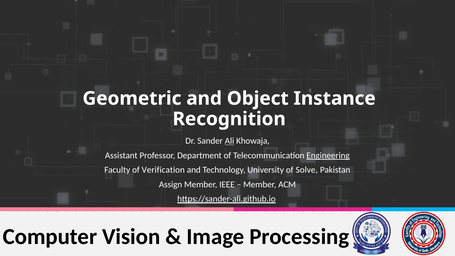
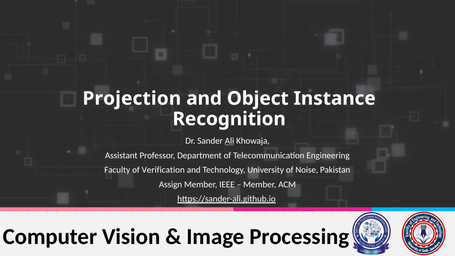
Geometric: Geometric -> Projection
Engineering underline: present -> none
Solve: Solve -> Noise
